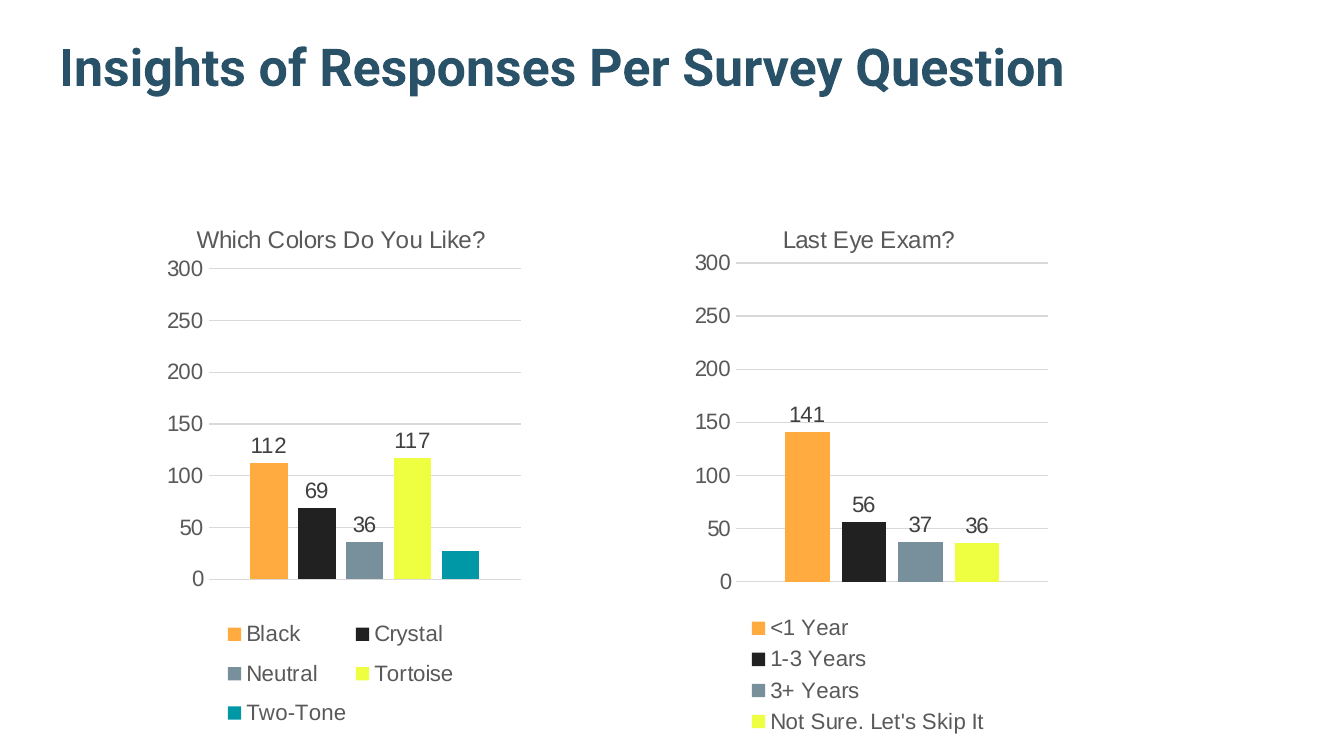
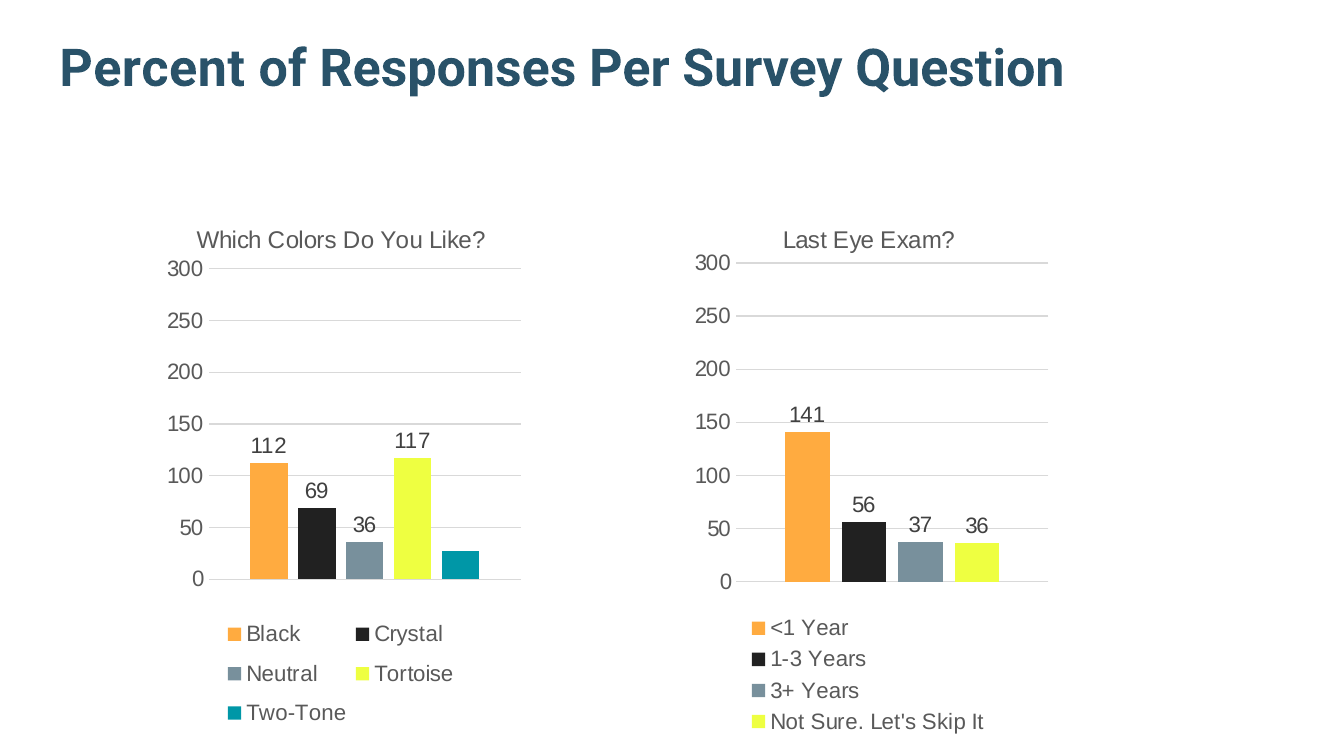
Insights: Insights -> Percent
